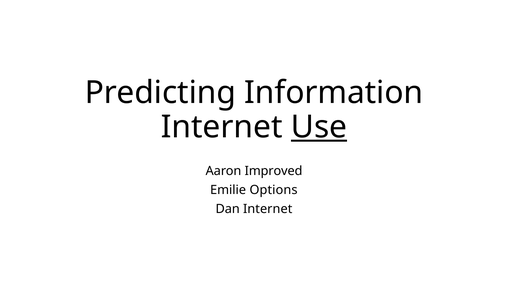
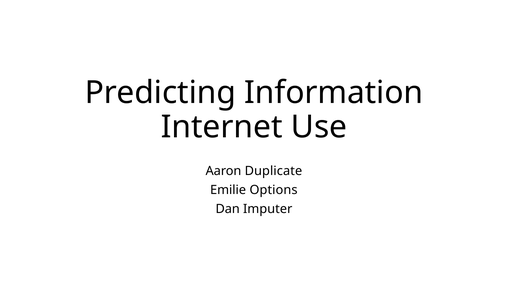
Use underline: present -> none
Improved: Improved -> Duplicate
Dan Internet: Internet -> Imputer
